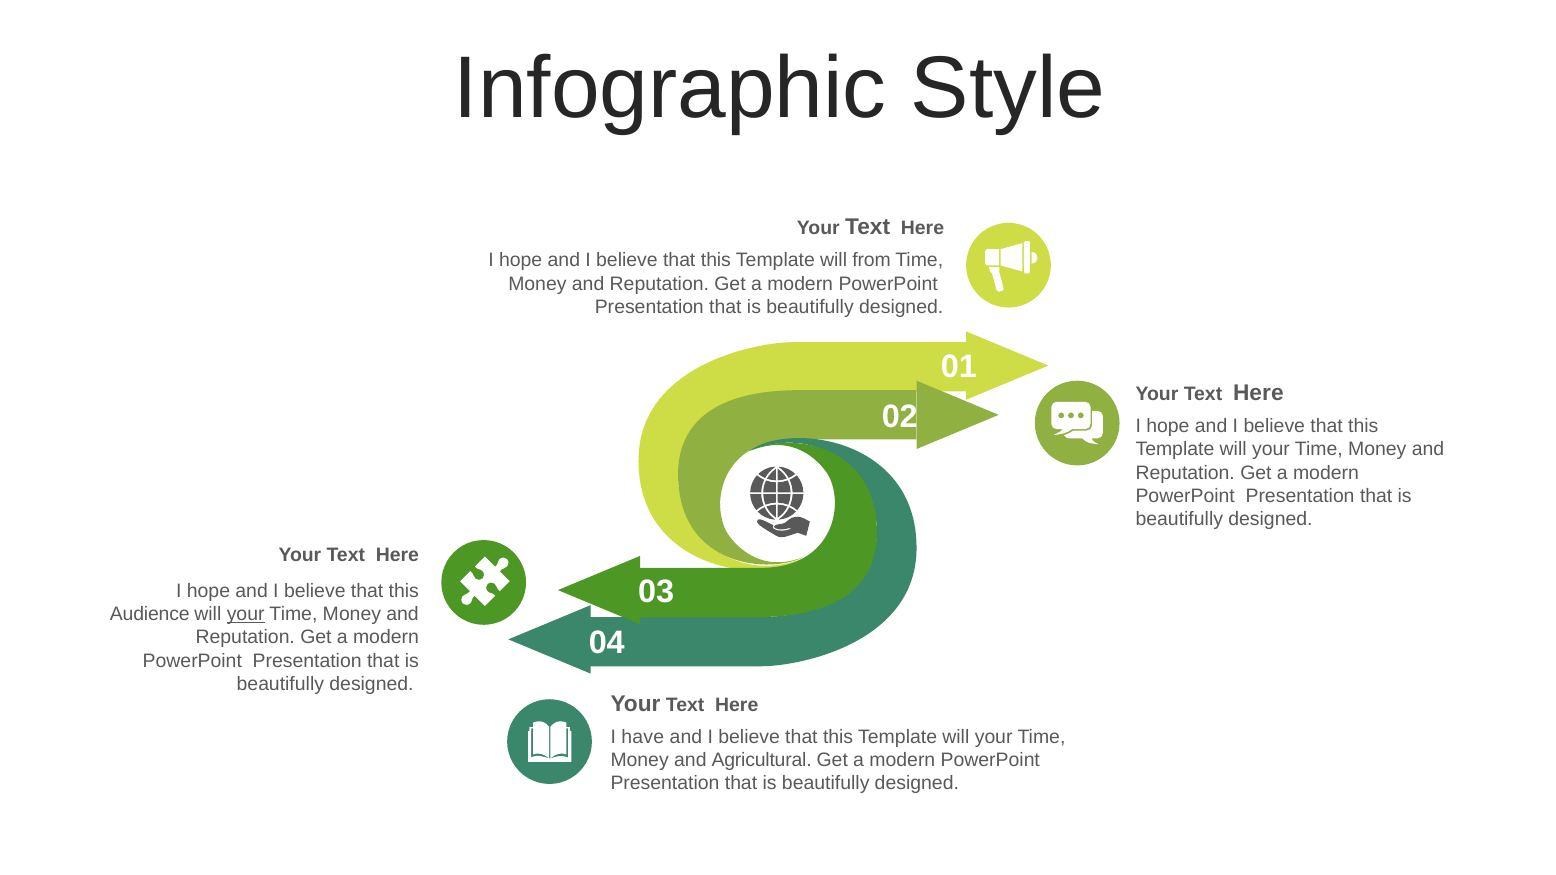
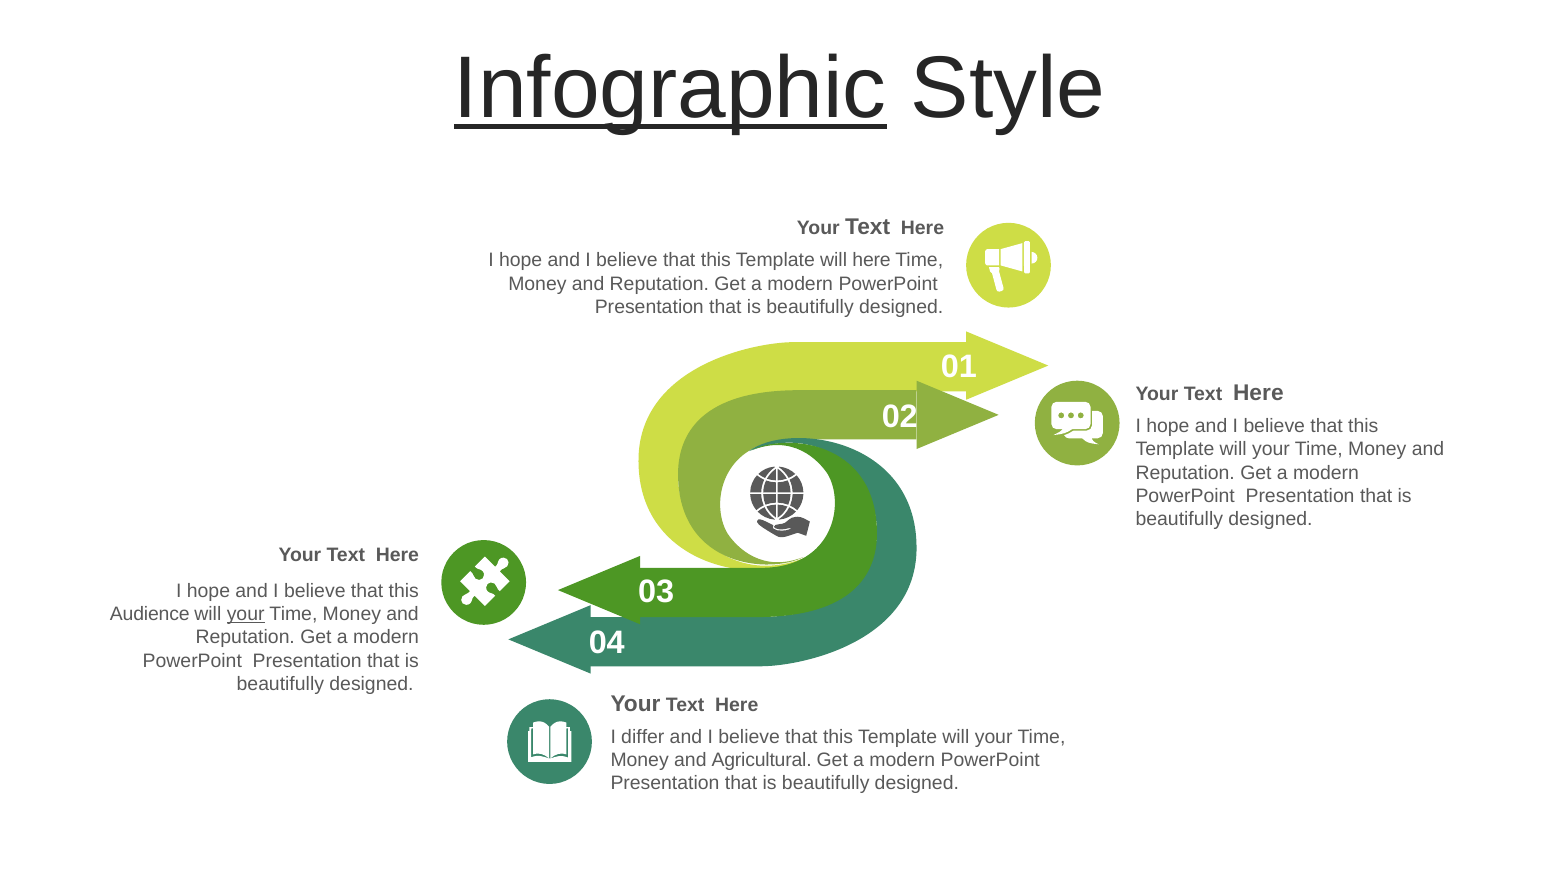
Infographic underline: none -> present
will from: from -> here
have: have -> differ
